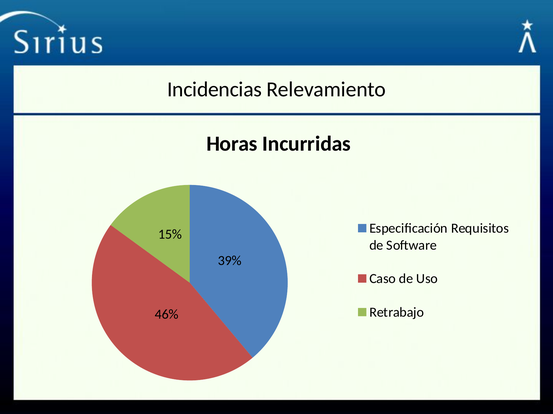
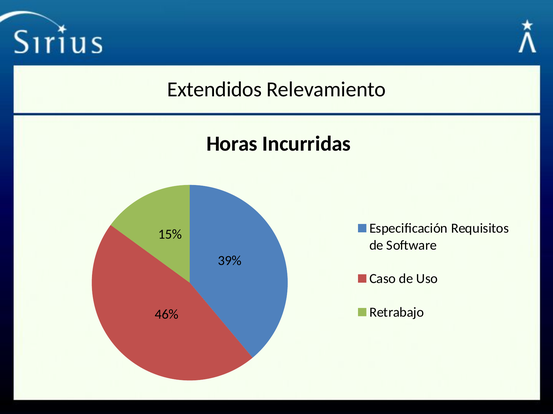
Incidencias: Incidencias -> Extendidos
